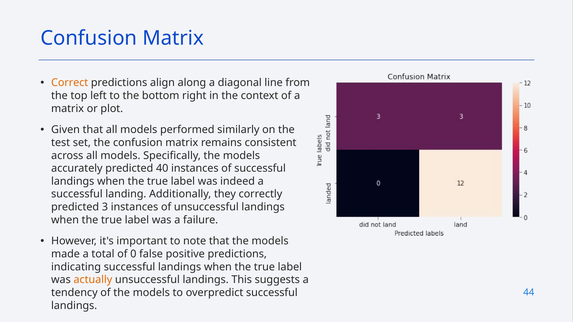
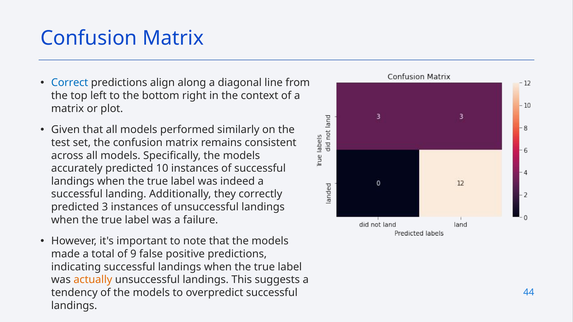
Correct colour: orange -> blue
40: 40 -> 10
0: 0 -> 9
